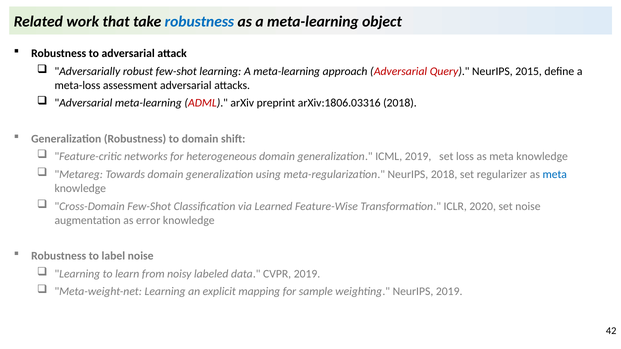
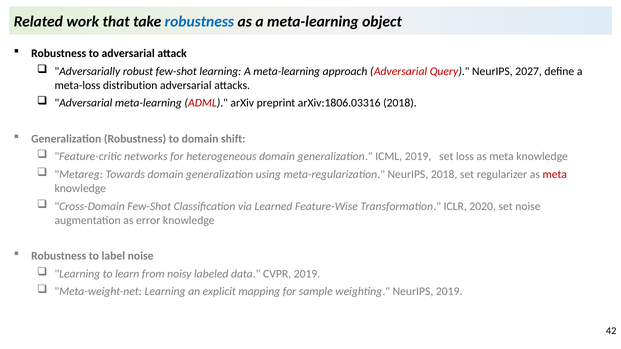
2015: 2015 -> 2027
assessment: assessment -> distribution
meta at (555, 175) colour: blue -> red
